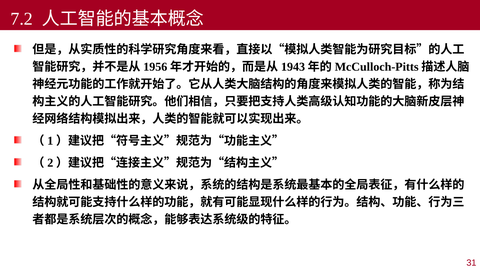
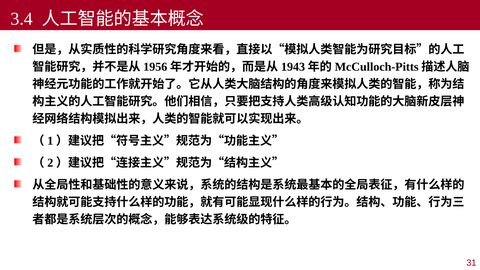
7.2: 7.2 -> 3.4
